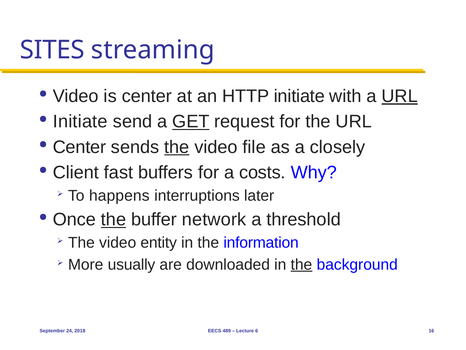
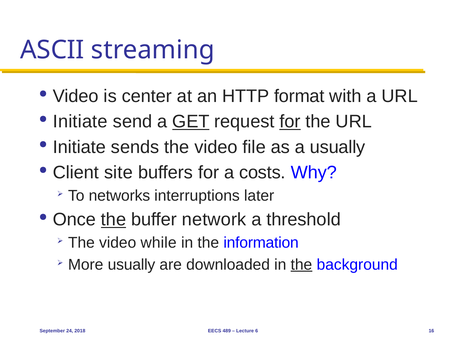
SITES: SITES -> ASCII
HTTP initiate: initiate -> format
URL at (400, 96) underline: present -> none
for at (290, 121) underline: none -> present
Center at (79, 147): Center -> Initiate
the at (177, 147) underline: present -> none
a closely: closely -> usually
fast: fast -> site
happens: happens -> networks
entity: entity -> while
